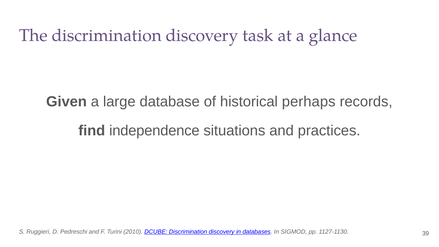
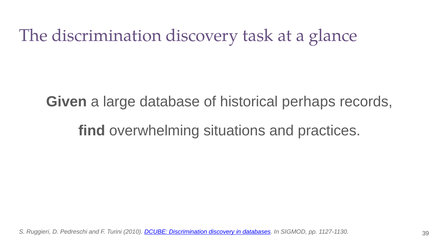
independence: independence -> overwhelming
